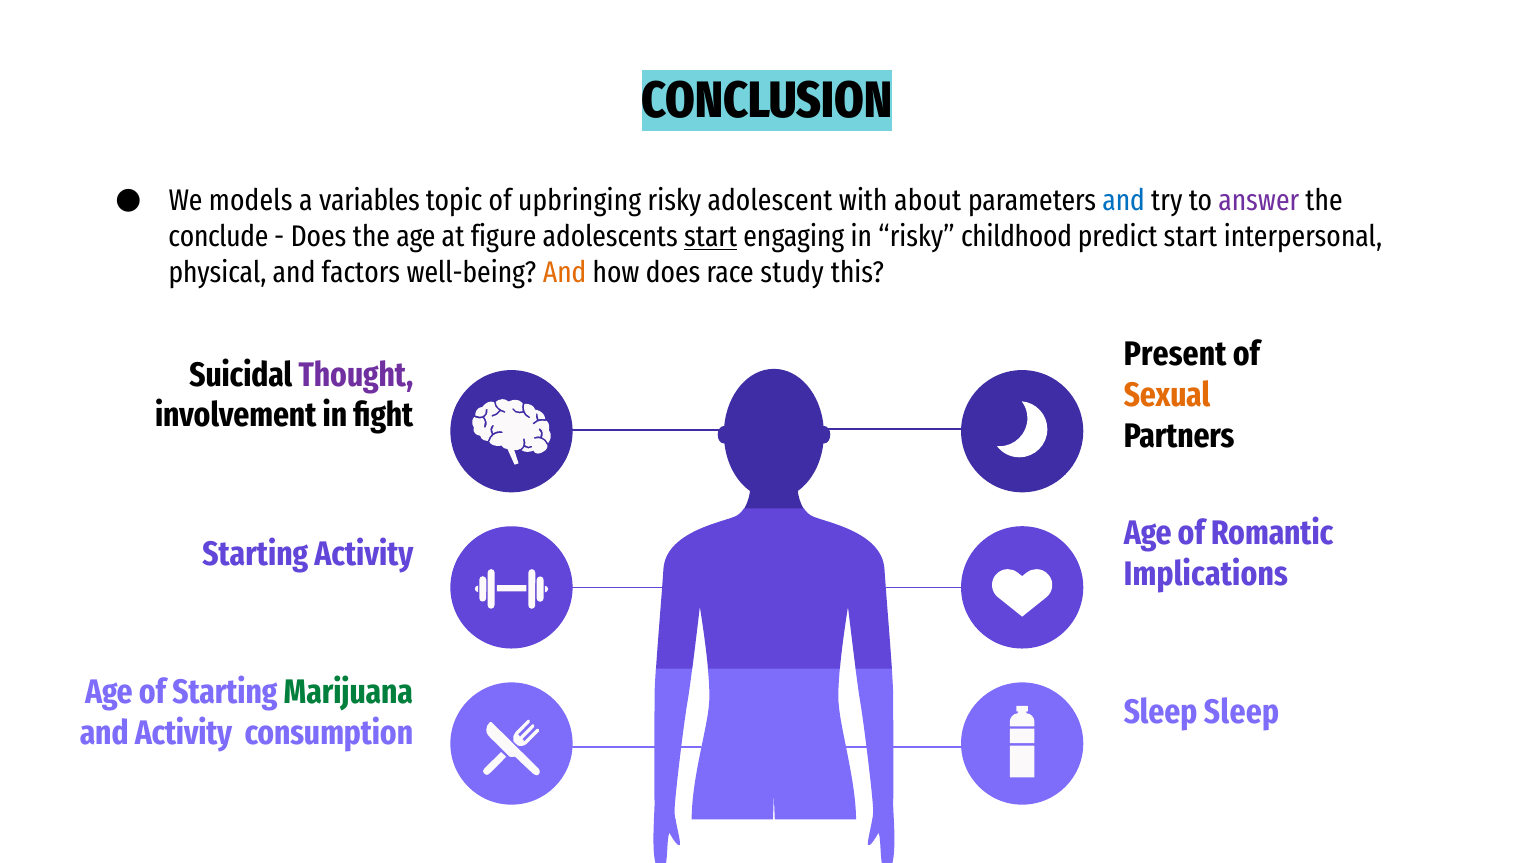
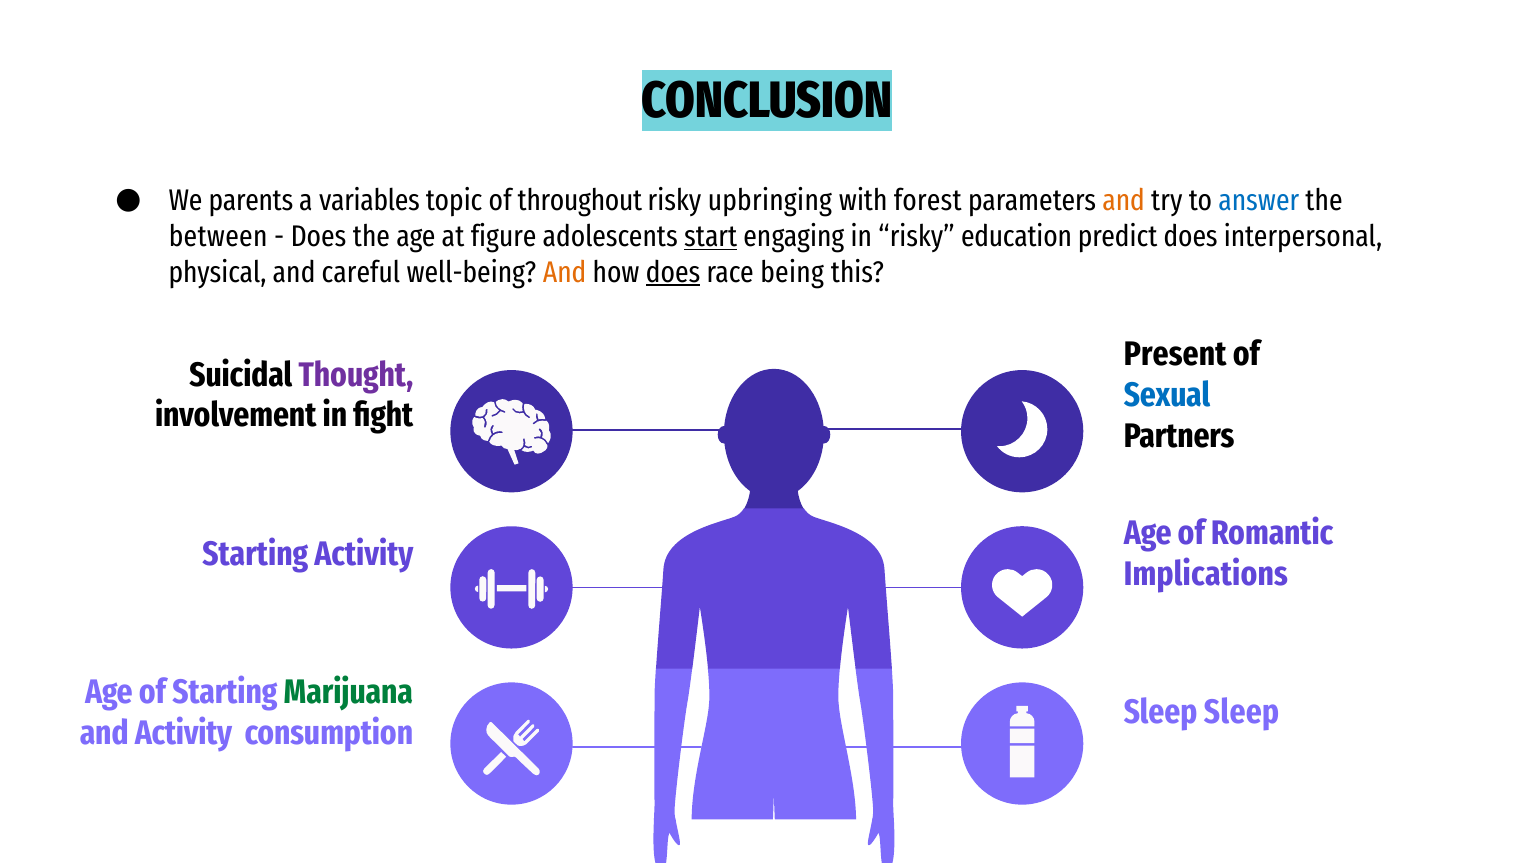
models: models -> parents
upbringing: upbringing -> throughout
adolescent: adolescent -> upbringing
about: about -> forest
and at (1124, 201) colour: blue -> orange
answer colour: purple -> blue
conclude: conclude -> between
childhood: childhood -> education
predict start: start -> does
factors: factors -> careful
does at (673, 272) underline: none -> present
study: study -> being
Sexual colour: orange -> blue
